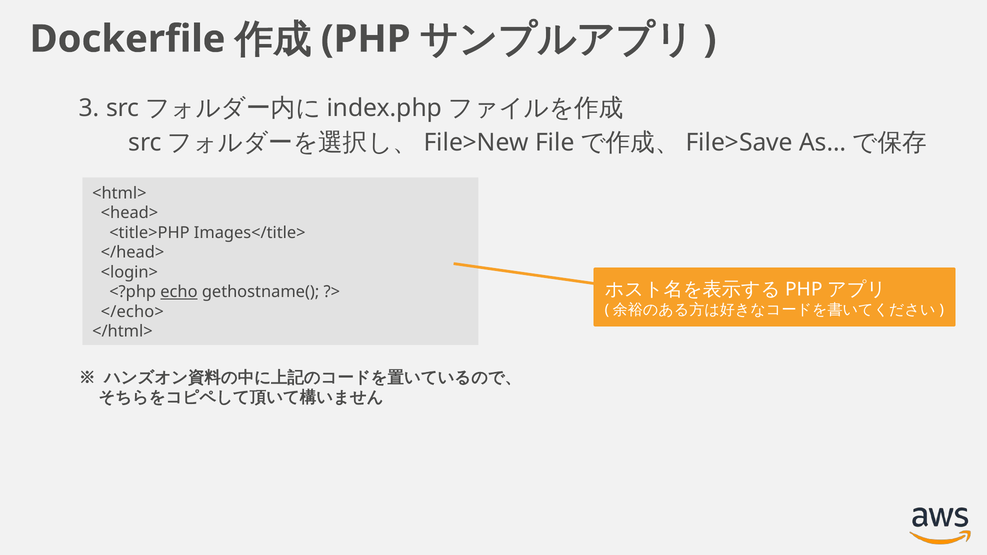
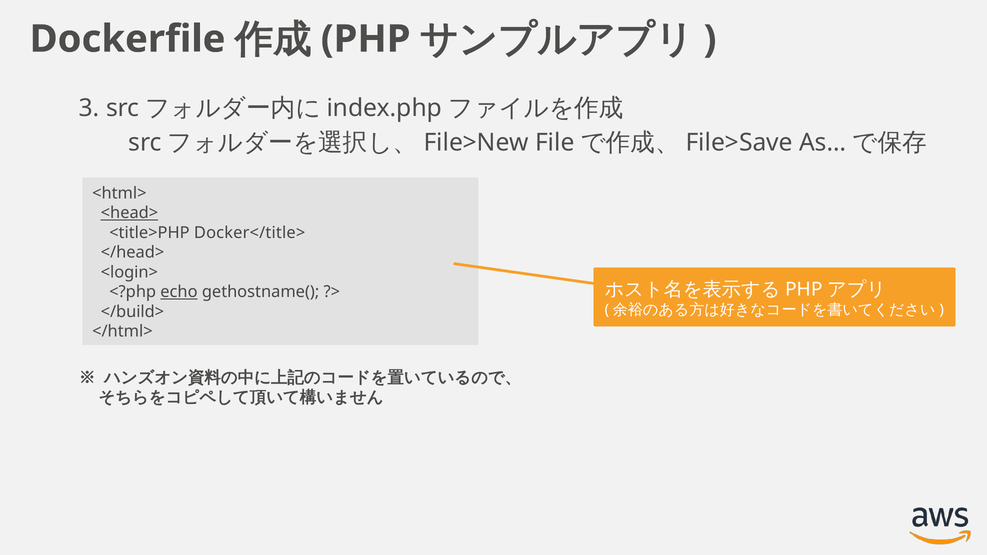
<head> underline: none -> present
Images</title>: Images</title> -> Docker</title>
</echo>: </echo> -> </build>
